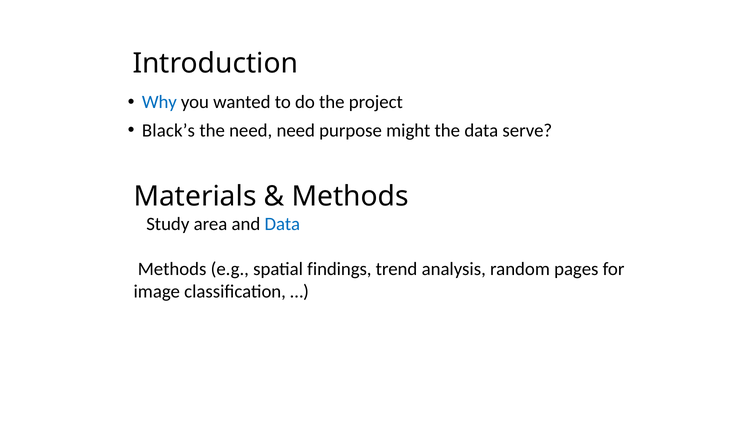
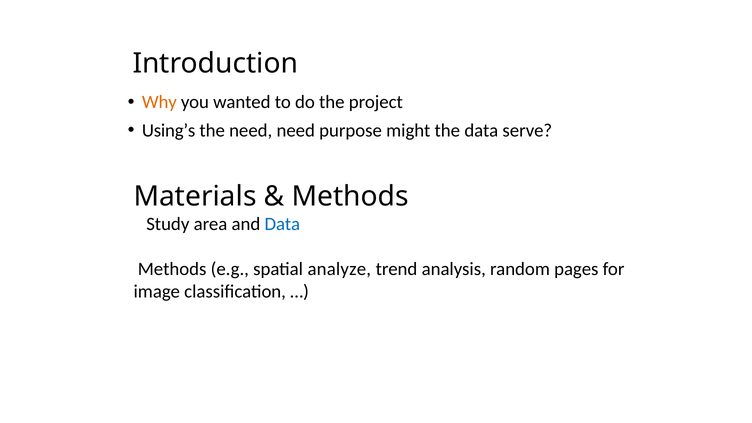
Why colour: blue -> orange
Black’s: Black’s -> Using’s
findings: findings -> analyze
